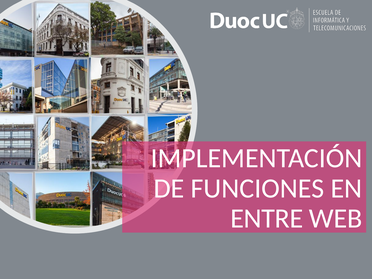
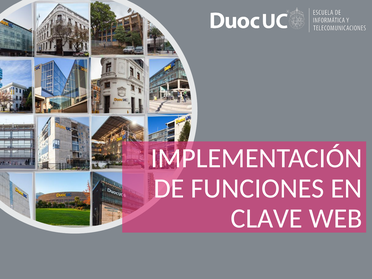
ENTRE: ENTRE -> CLAVE
